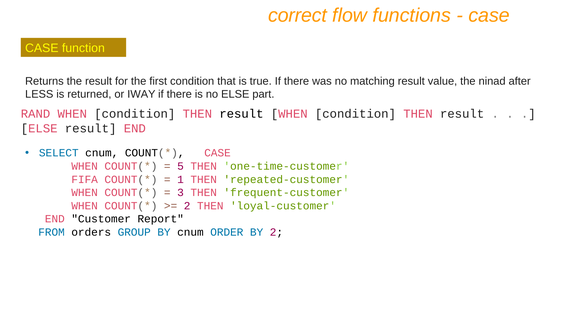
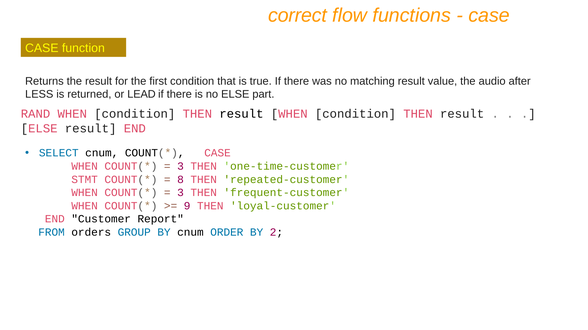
ninad: ninad -> audio
IWAY: IWAY -> LEAD
5 at (181, 167): 5 -> 3
FIFA: FIFA -> STMT
1: 1 -> 8
2 at (187, 206): 2 -> 9
